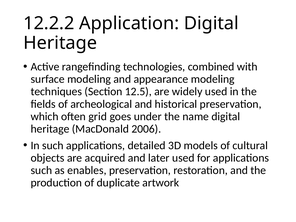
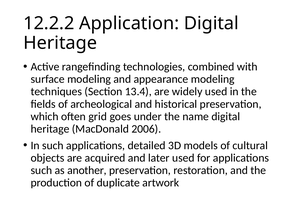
12.5: 12.5 -> 13.4
enables: enables -> another
